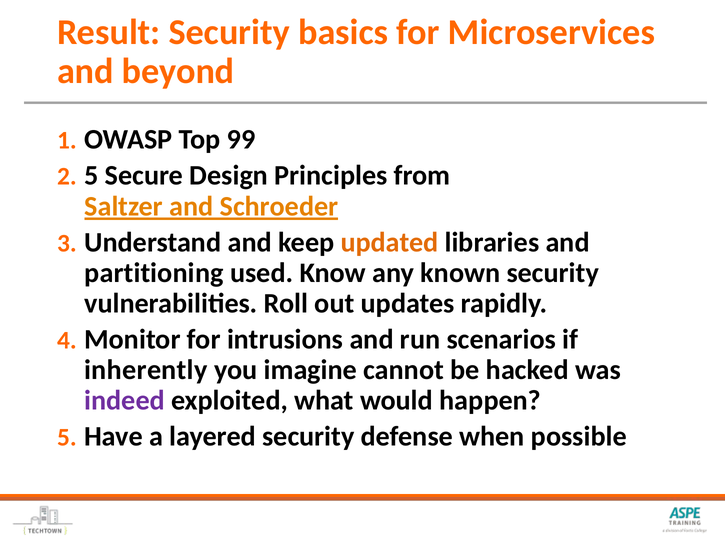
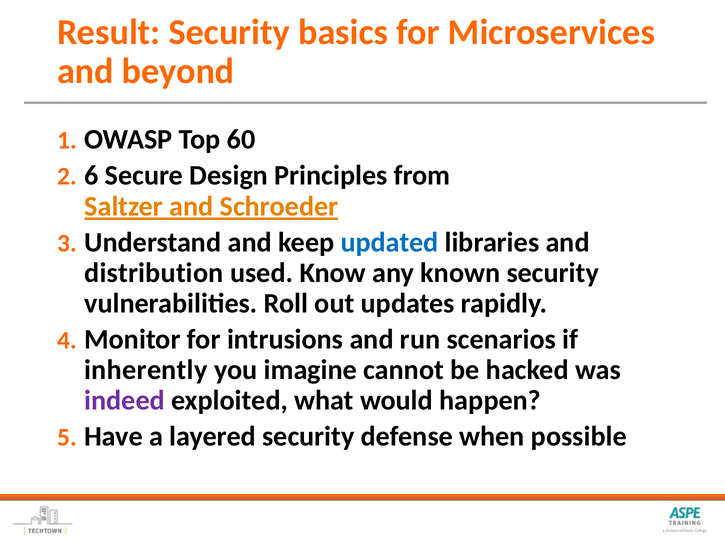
99: 99 -> 60
5 at (91, 176): 5 -> 6
updated colour: orange -> blue
partitioning: partitioning -> distribution
